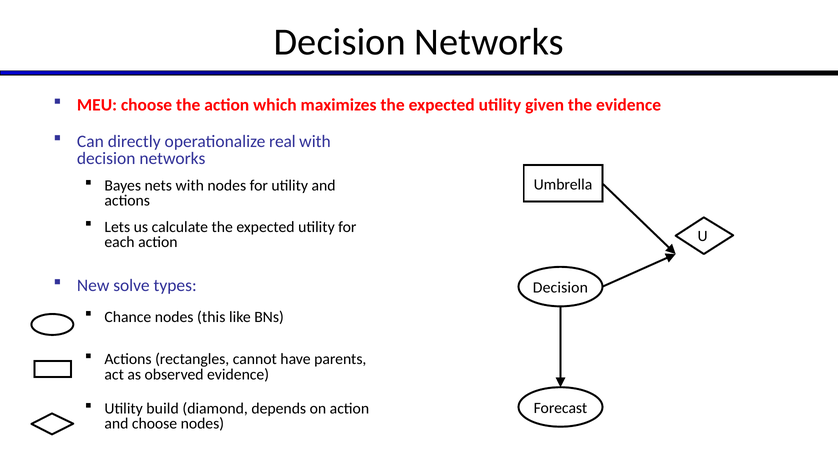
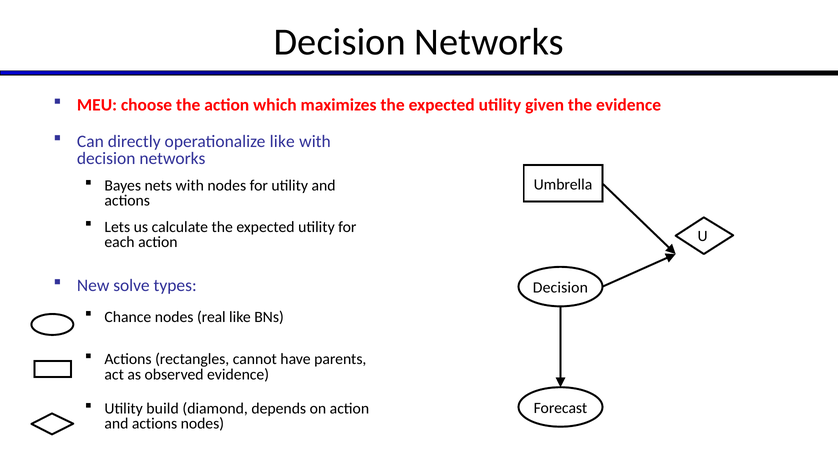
operationalize real: real -> like
this: this -> real
choose at (155, 424): choose -> actions
